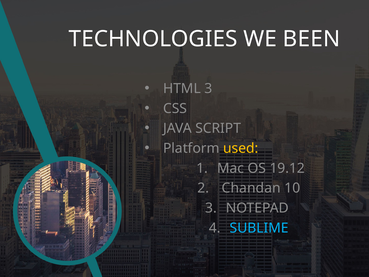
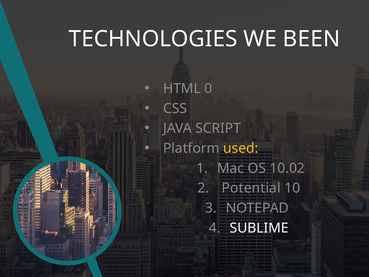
HTML 3: 3 -> 0
19.12: 19.12 -> 10.02
Chandan: Chandan -> Potential
SUBLIME colour: light blue -> white
